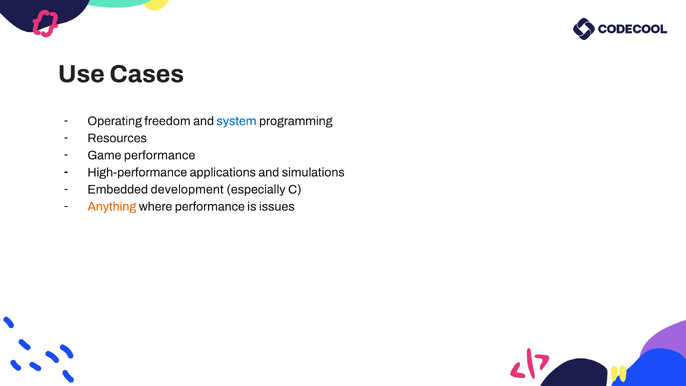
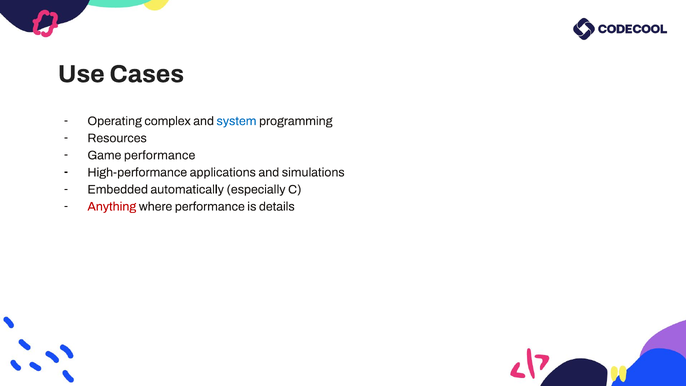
freedom: freedom -> complex
development: development -> automatically
Anything colour: orange -> red
issues: issues -> details
